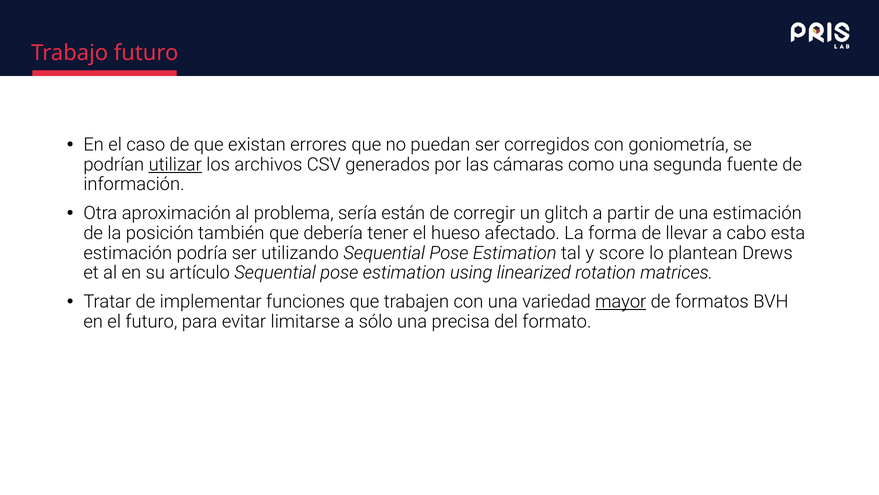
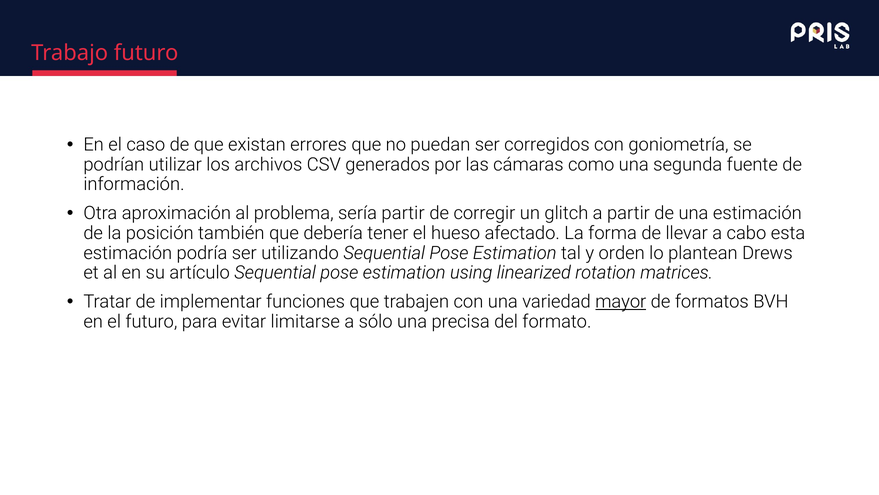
utilizar underline: present -> none
sería están: están -> partir
score: score -> orden
